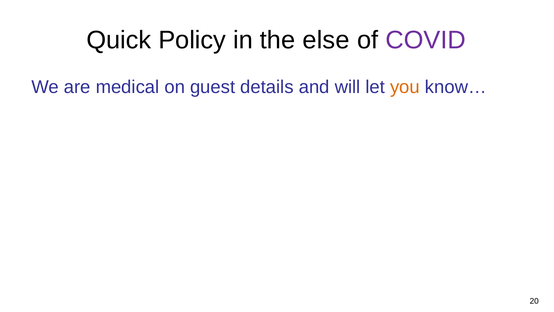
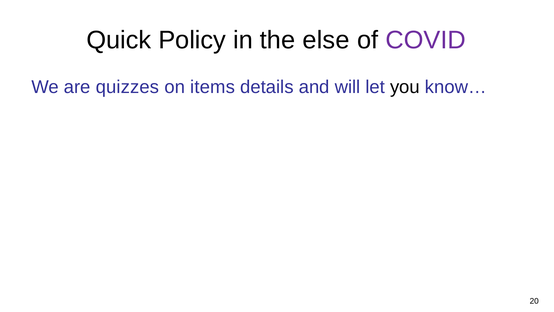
medical: medical -> quizzes
guest: guest -> items
you colour: orange -> black
